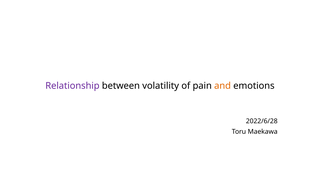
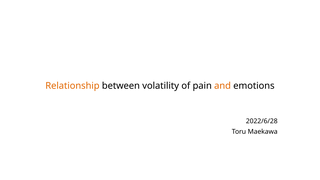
Relationship colour: purple -> orange
